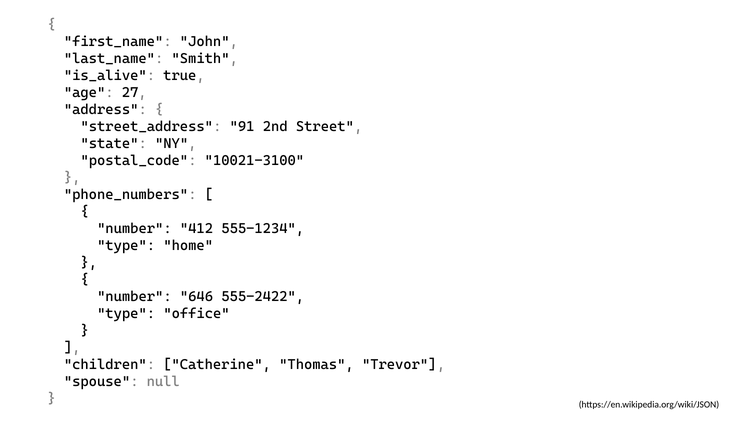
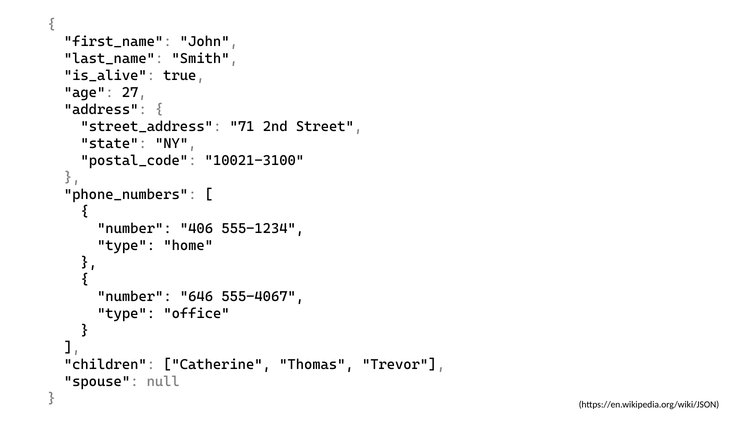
91: 91 -> 71
412: 412 -> 406
555-2422: 555-2422 -> 555-4067
